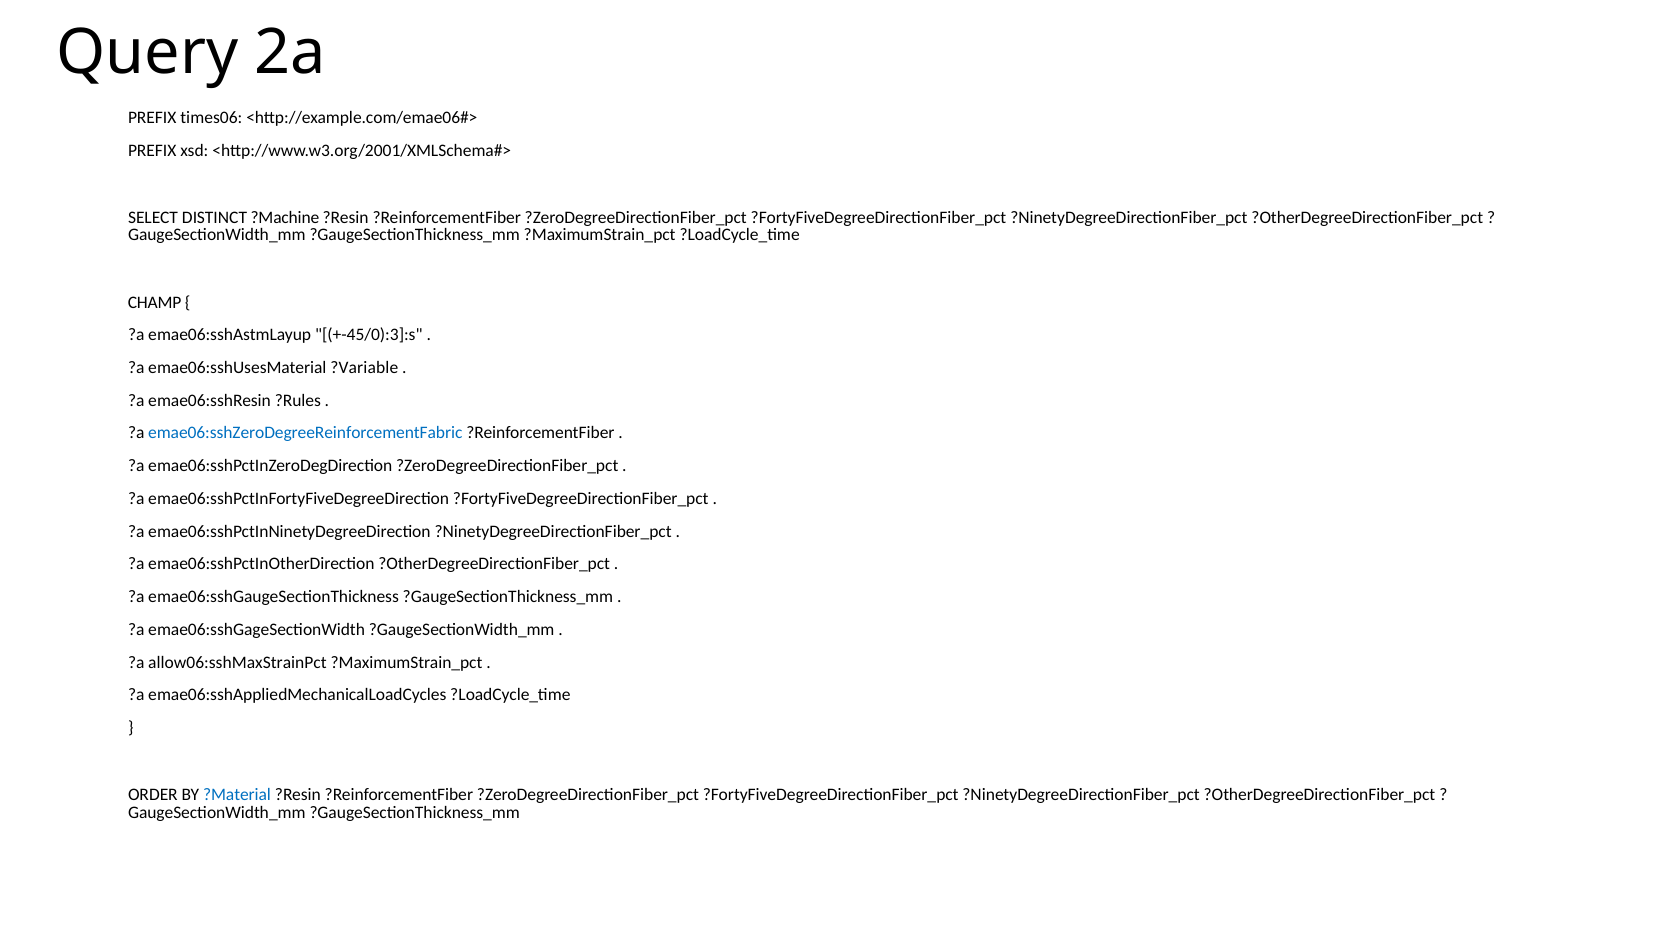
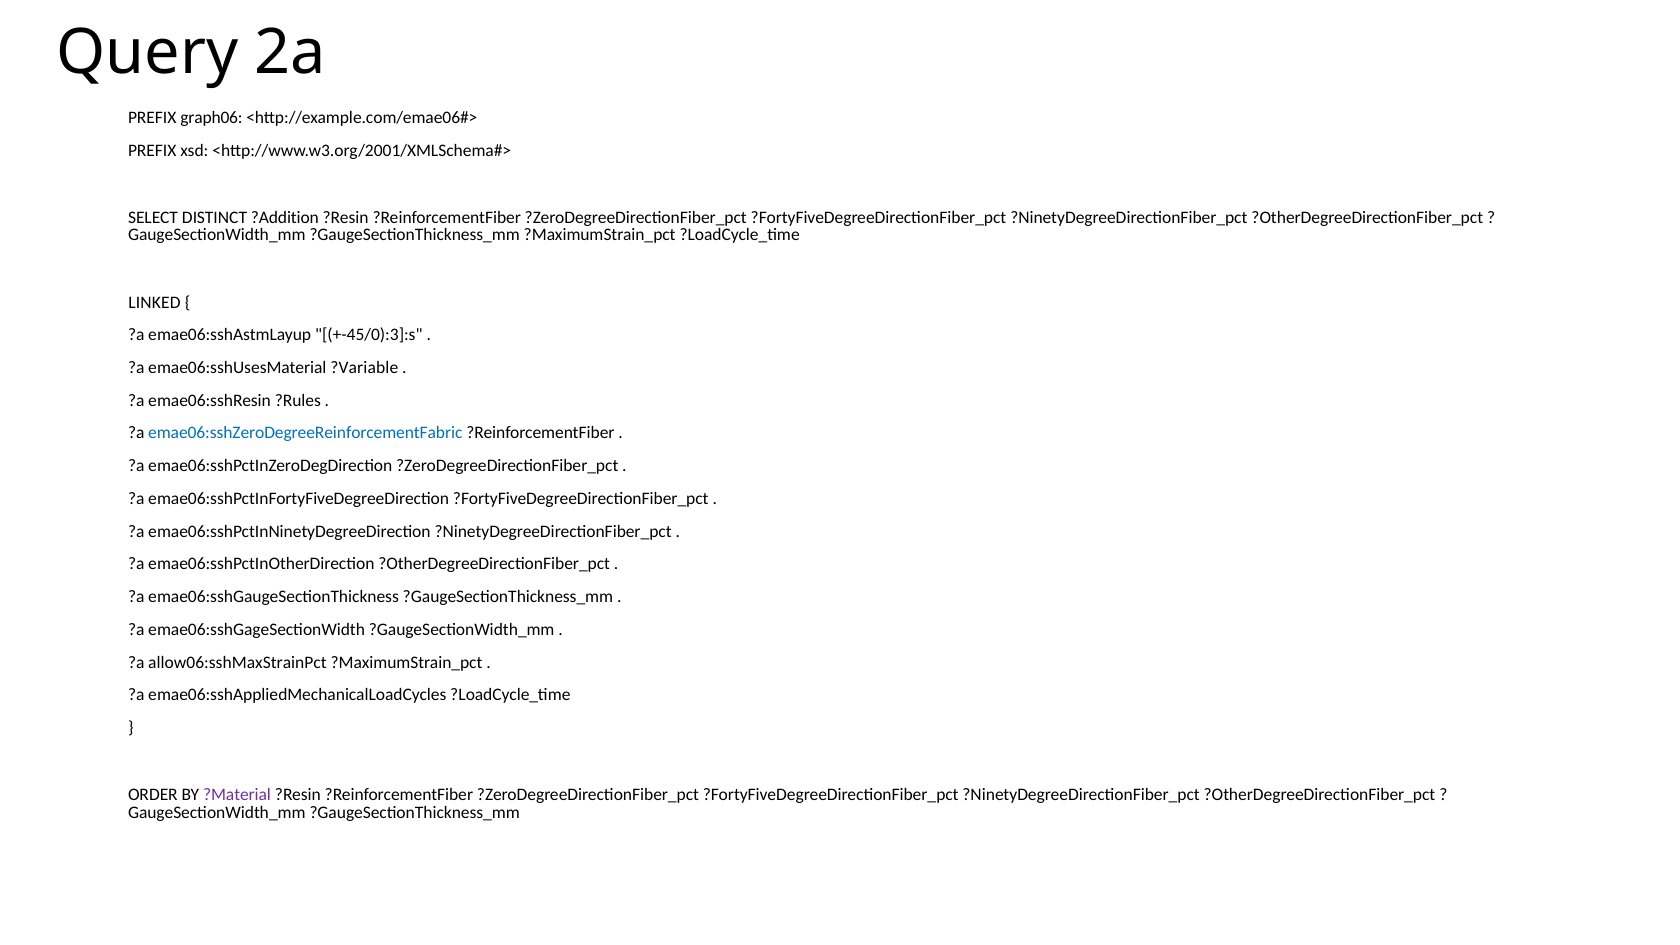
times06: times06 -> graph06
?Machine: ?Machine -> ?Addition
CHAMP: CHAMP -> LINKED
?Material colour: blue -> purple
